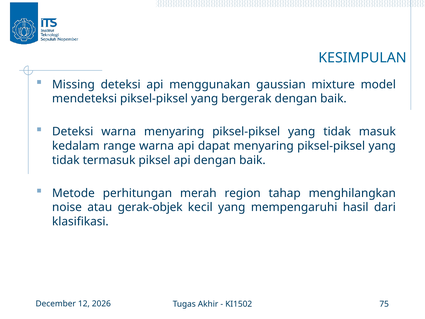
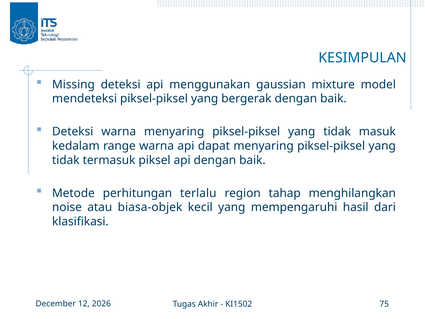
merah: merah -> terlalu
gerak-objek: gerak-objek -> biasa-objek
